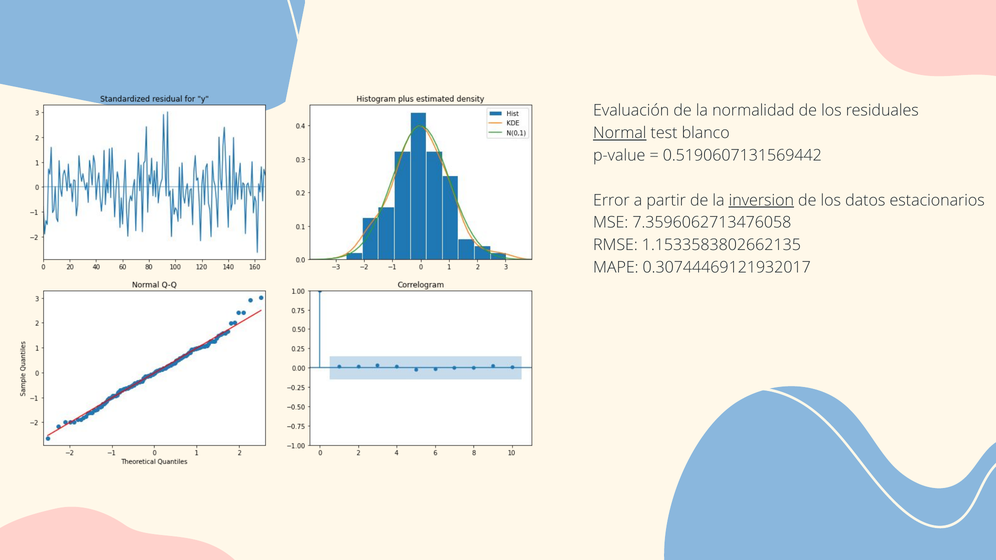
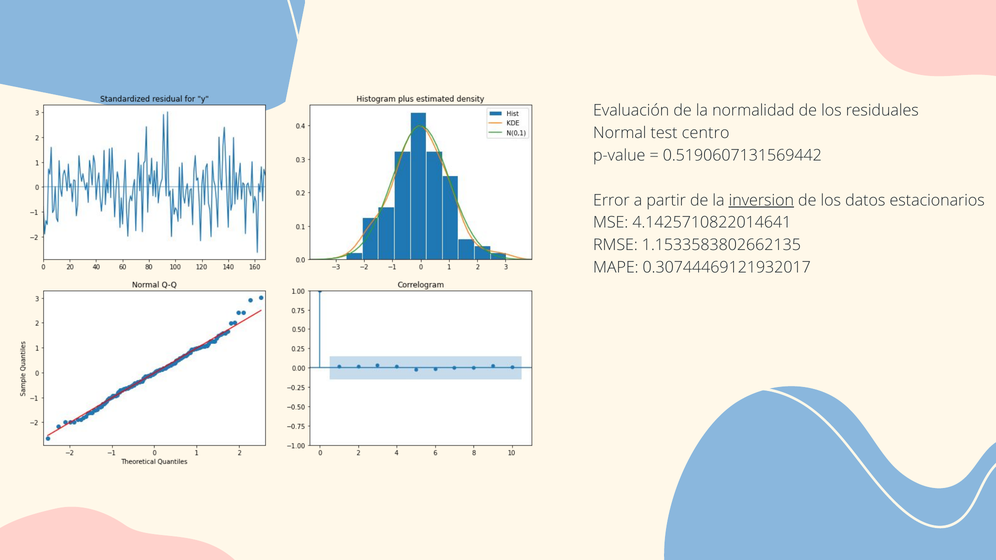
Normal underline: present -> none
blanco: blanco -> centro
7.3596062713476058: 7.3596062713476058 -> 4.1425710822014641
